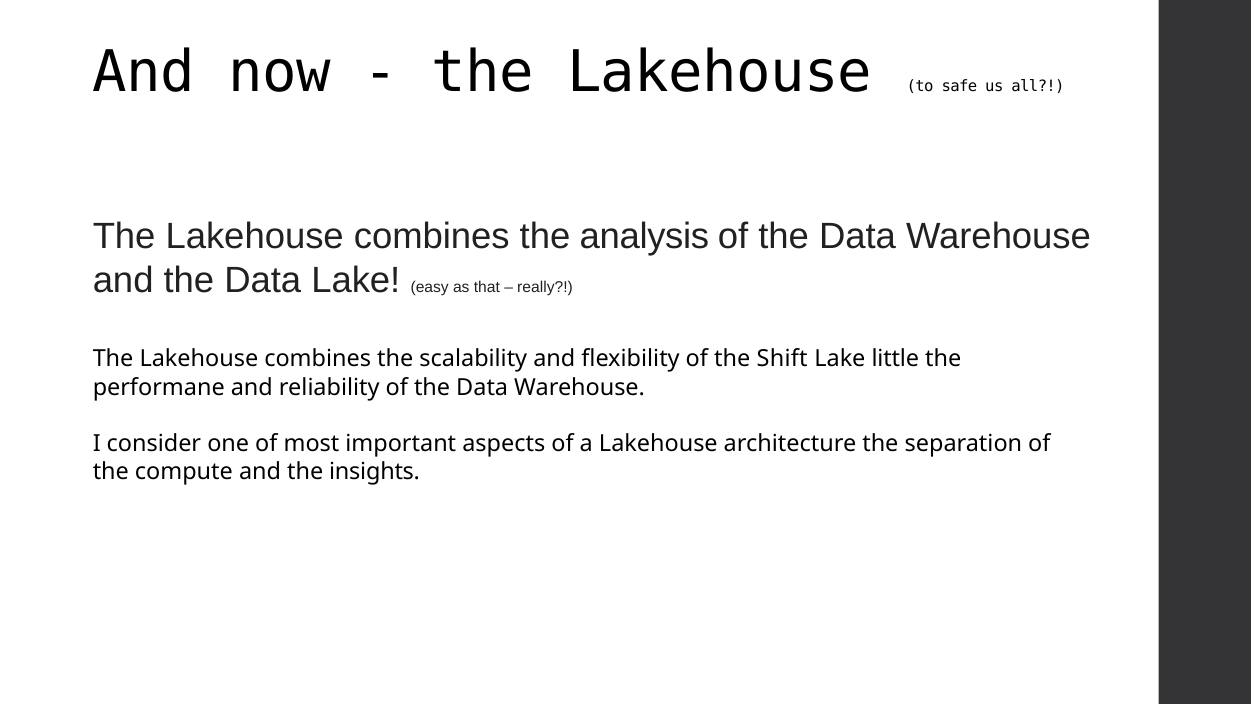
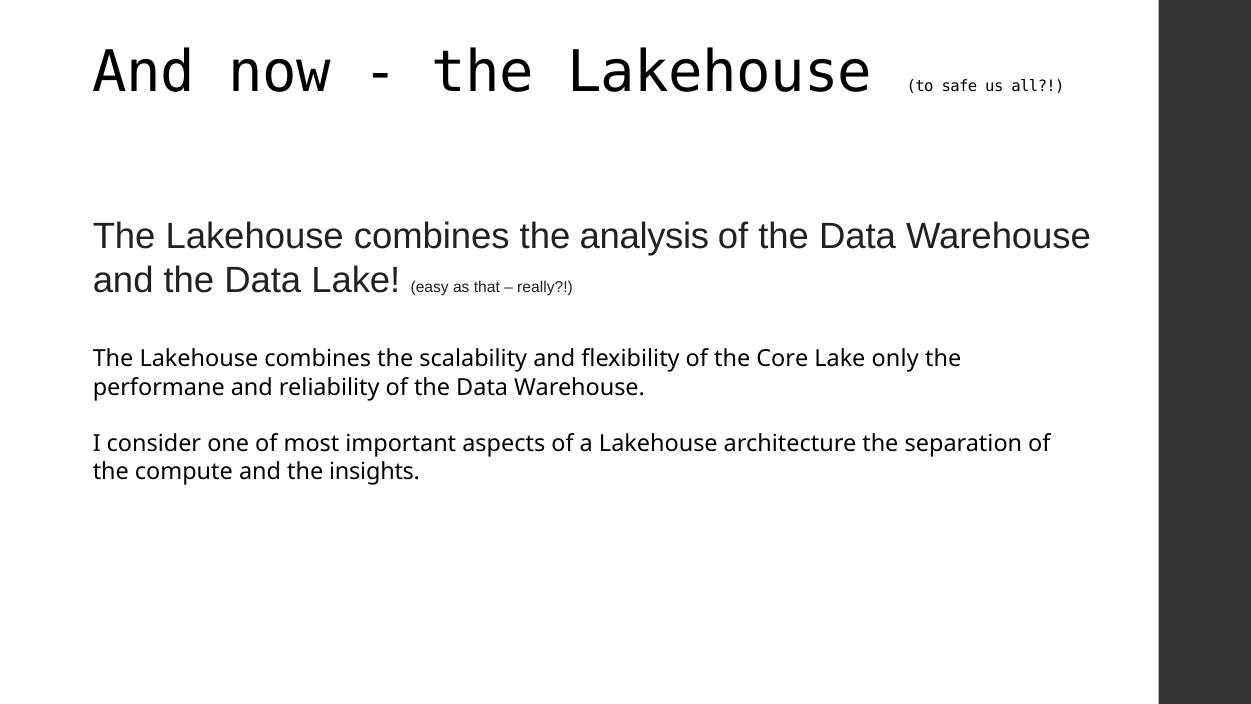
Shift: Shift -> Core
little: little -> only
